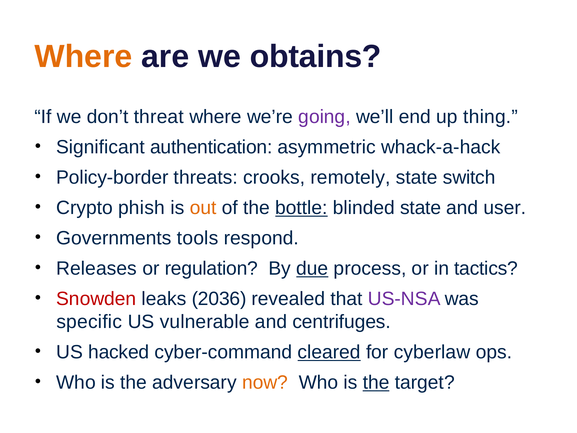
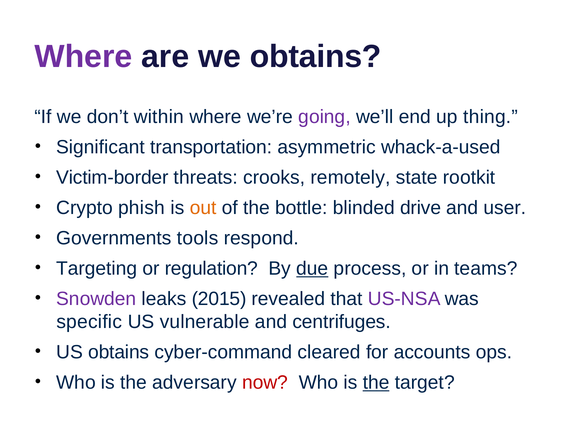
Where at (83, 57) colour: orange -> purple
threat: threat -> within
authentication: authentication -> transportation
whack-a-hack: whack-a-hack -> whack-a-used
Policy-border: Policy-border -> Victim-border
switch: switch -> rootkit
bottle underline: present -> none
blinded state: state -> drive
Releases: Releases -> Targeting
tactics: tactics -> teams
Snowden colour: red -> purple
2036: 2036 -> 2015
US hacked: hacked -> obtains
cleared underline: present -> none
cyberlaw: cyberlaw -> accounts
now colour: orange -> red
